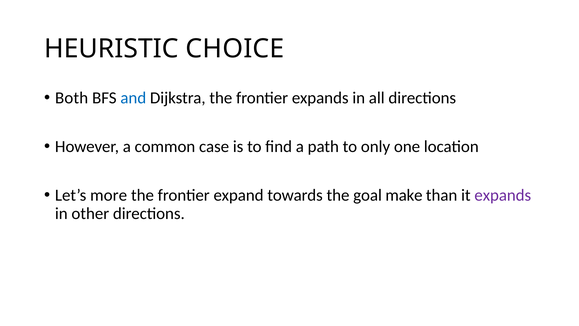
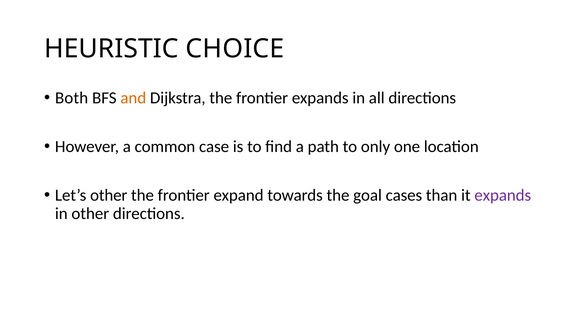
and colour: blue -> orange
Let’s more: more -> other
make: make -> cases
